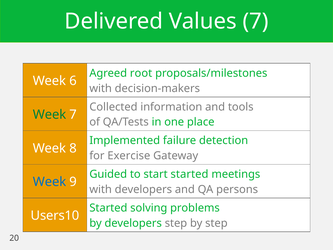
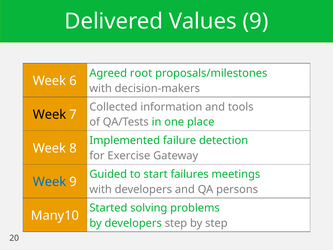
Values 7: 7 -> 9
Week at (50, 114) colour: green -> black
start started: started -> failures
Users10: Users10 -> Many10
